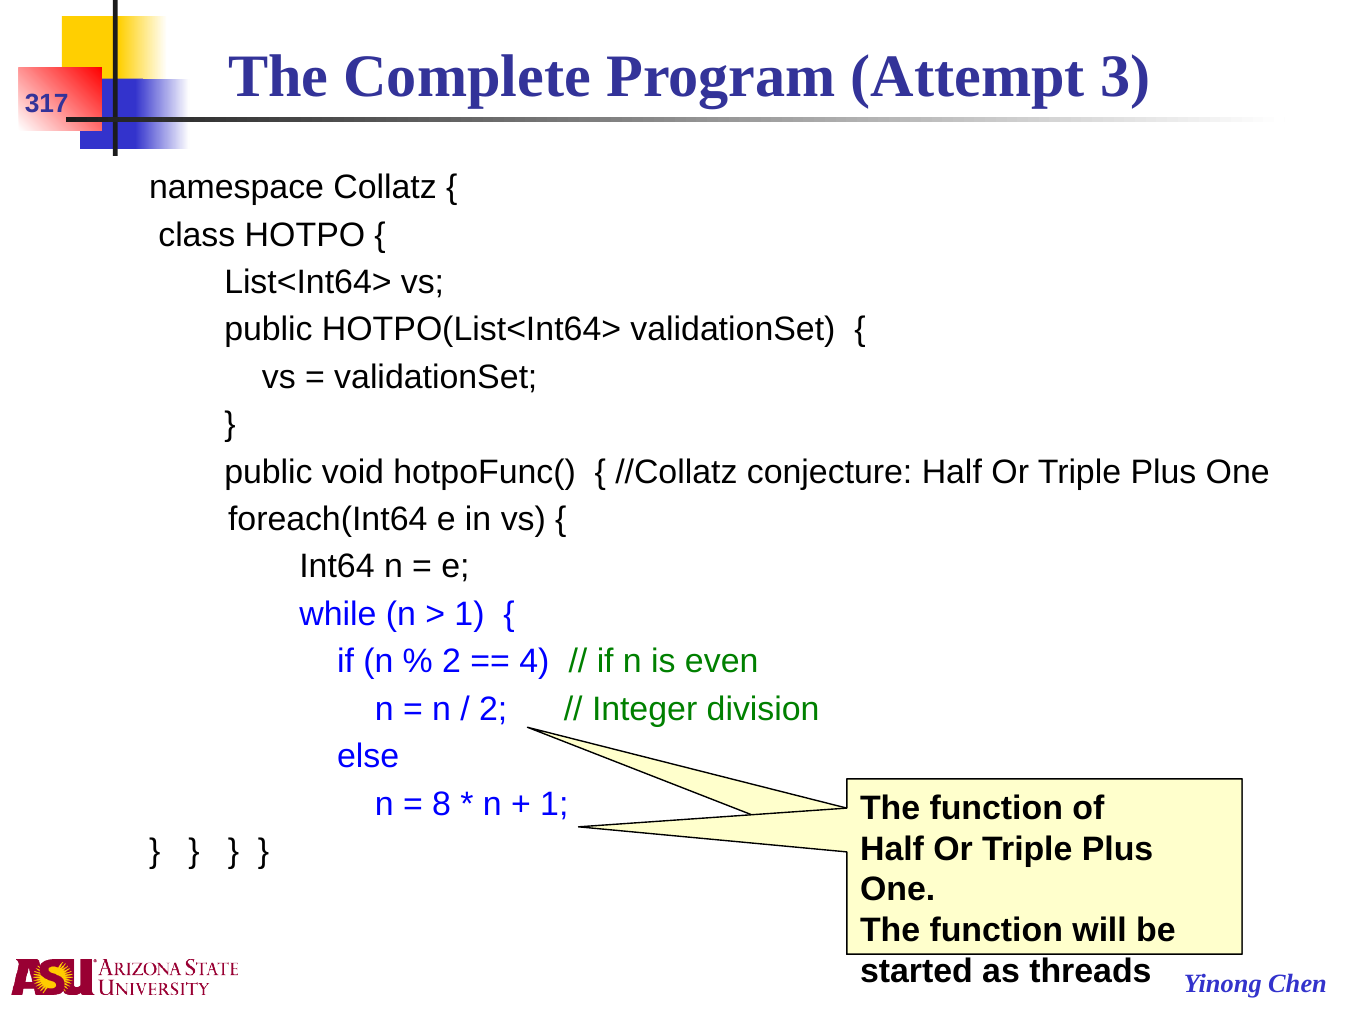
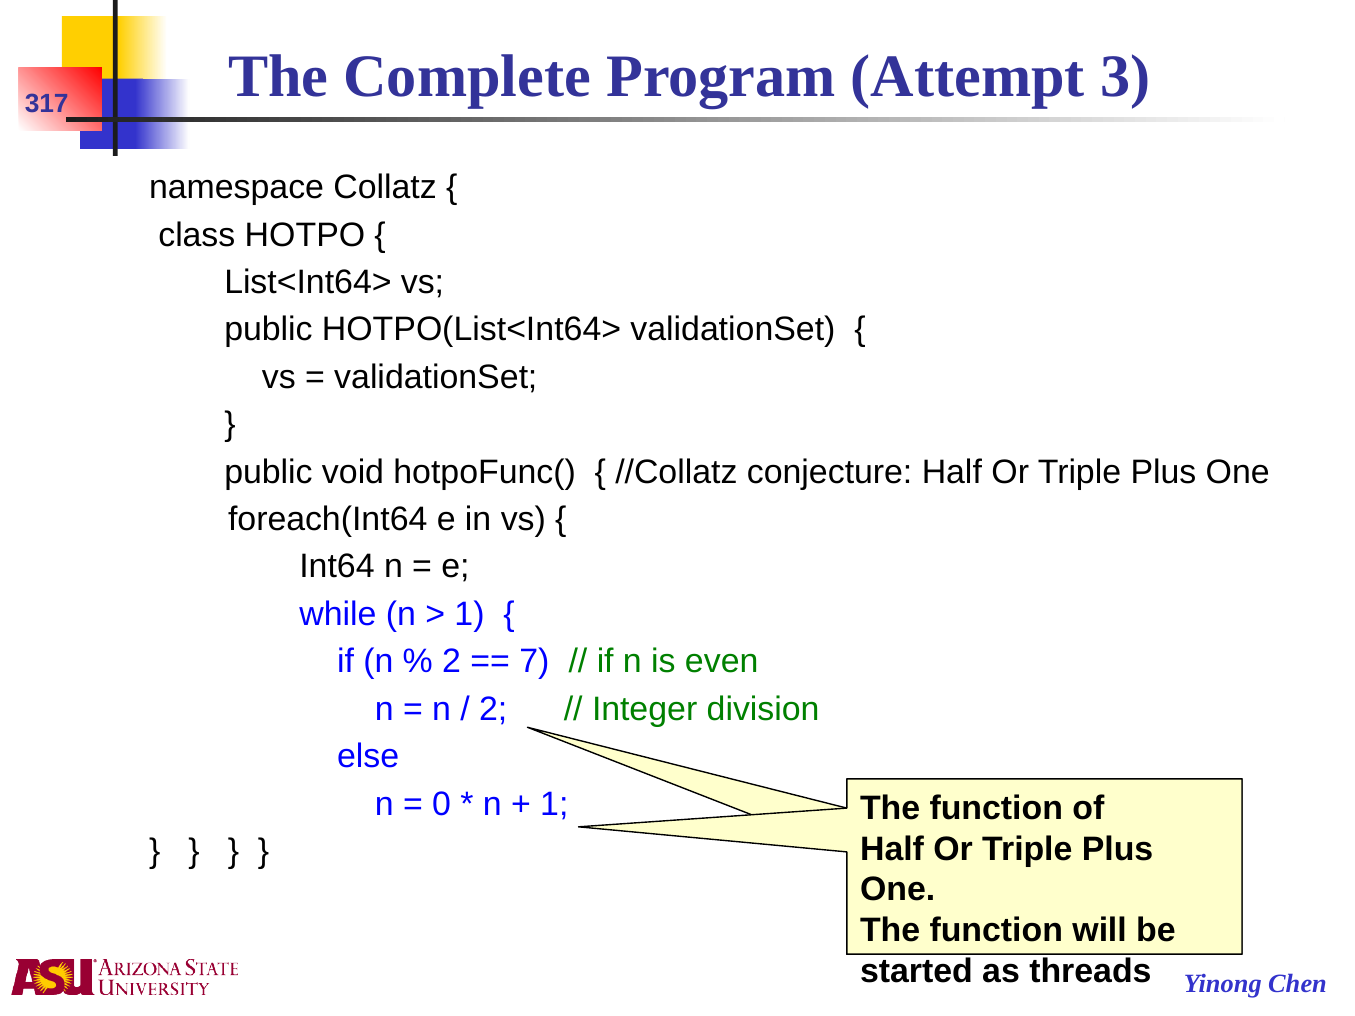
4: 4 -> 7
8: 8 -> 0
